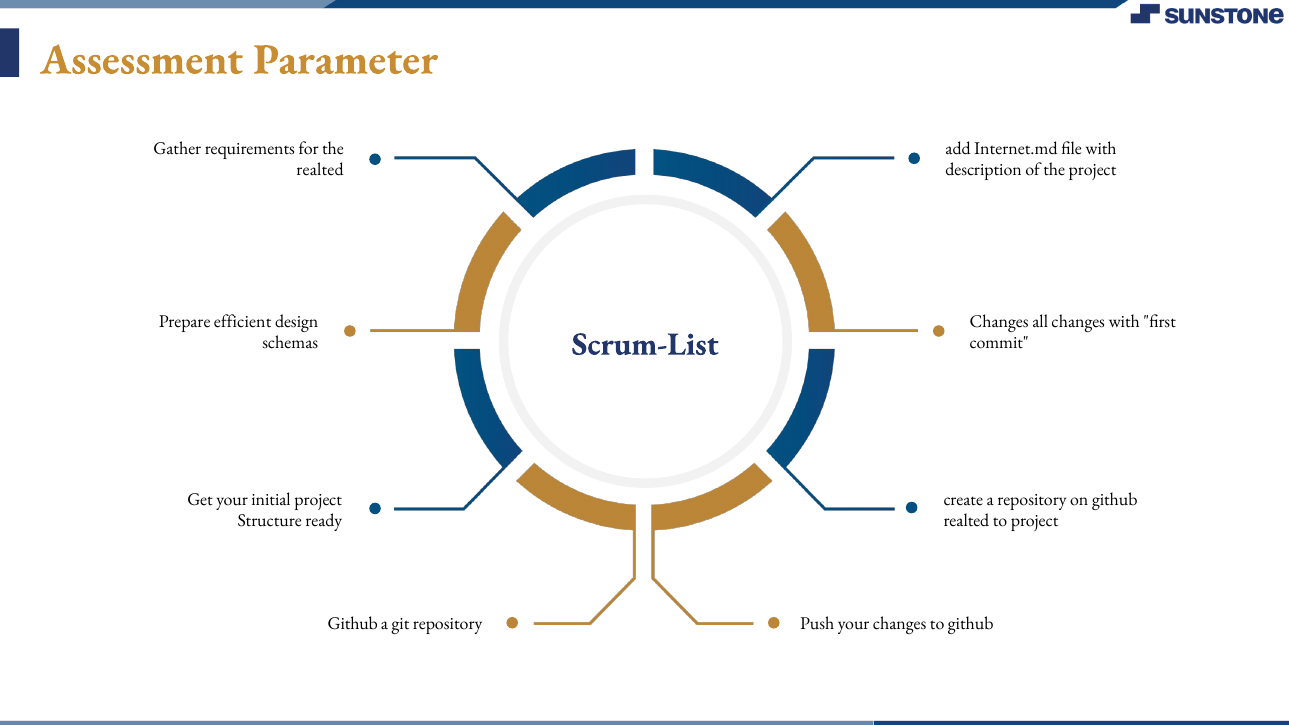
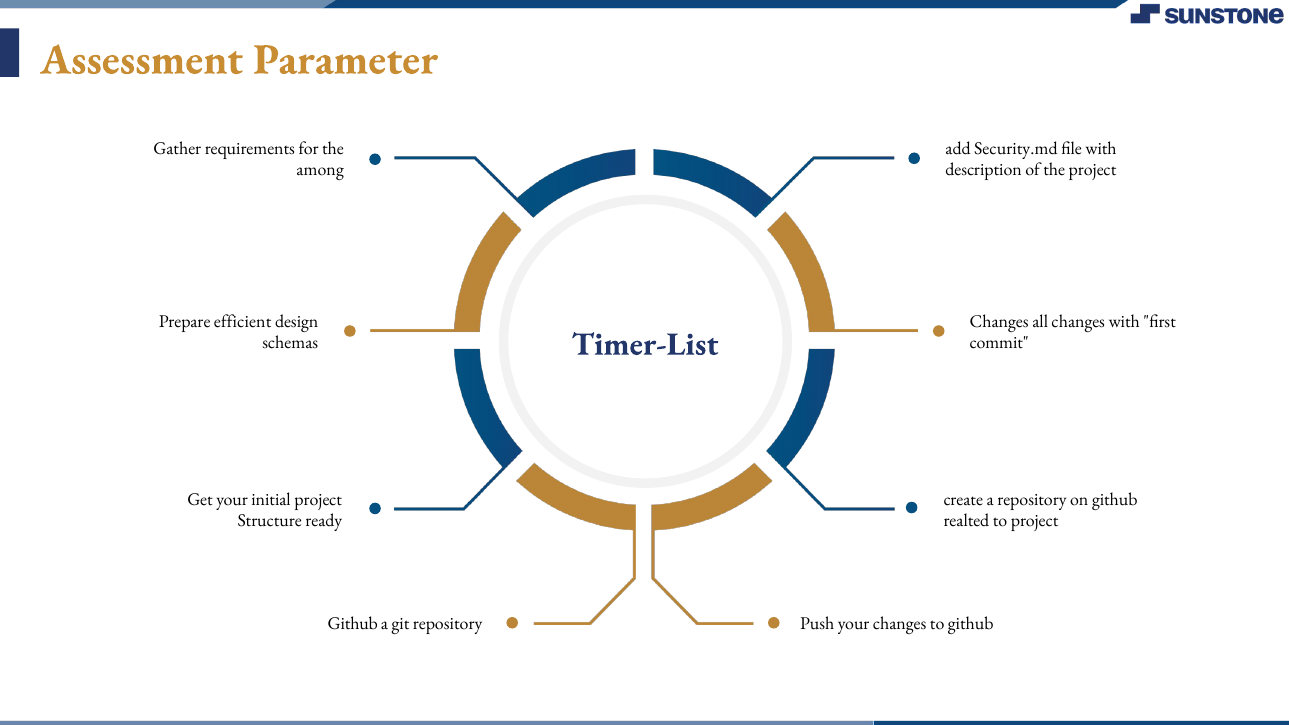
Internet.md: Internet.md -> Security.md
realted at (320, 170): realted -> among
Scrum-List: Scrum-List -> Timer-List
